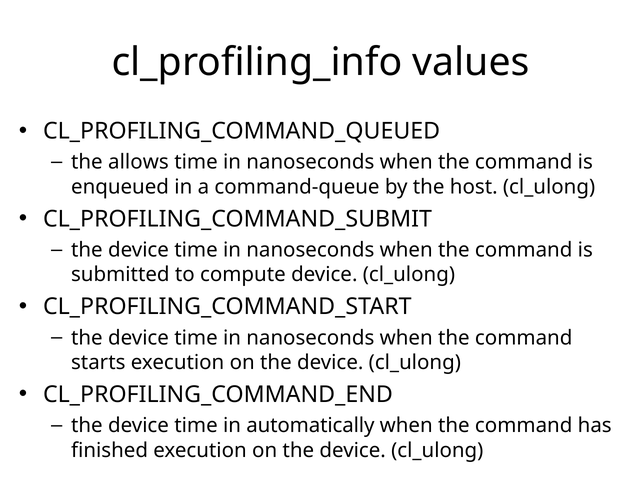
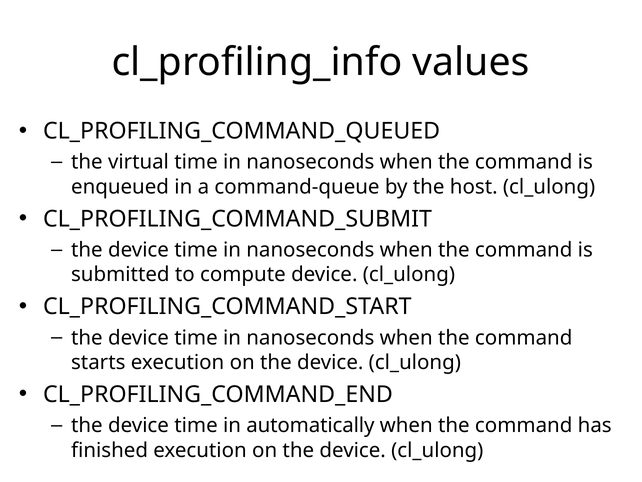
allows: allows -> virtual
